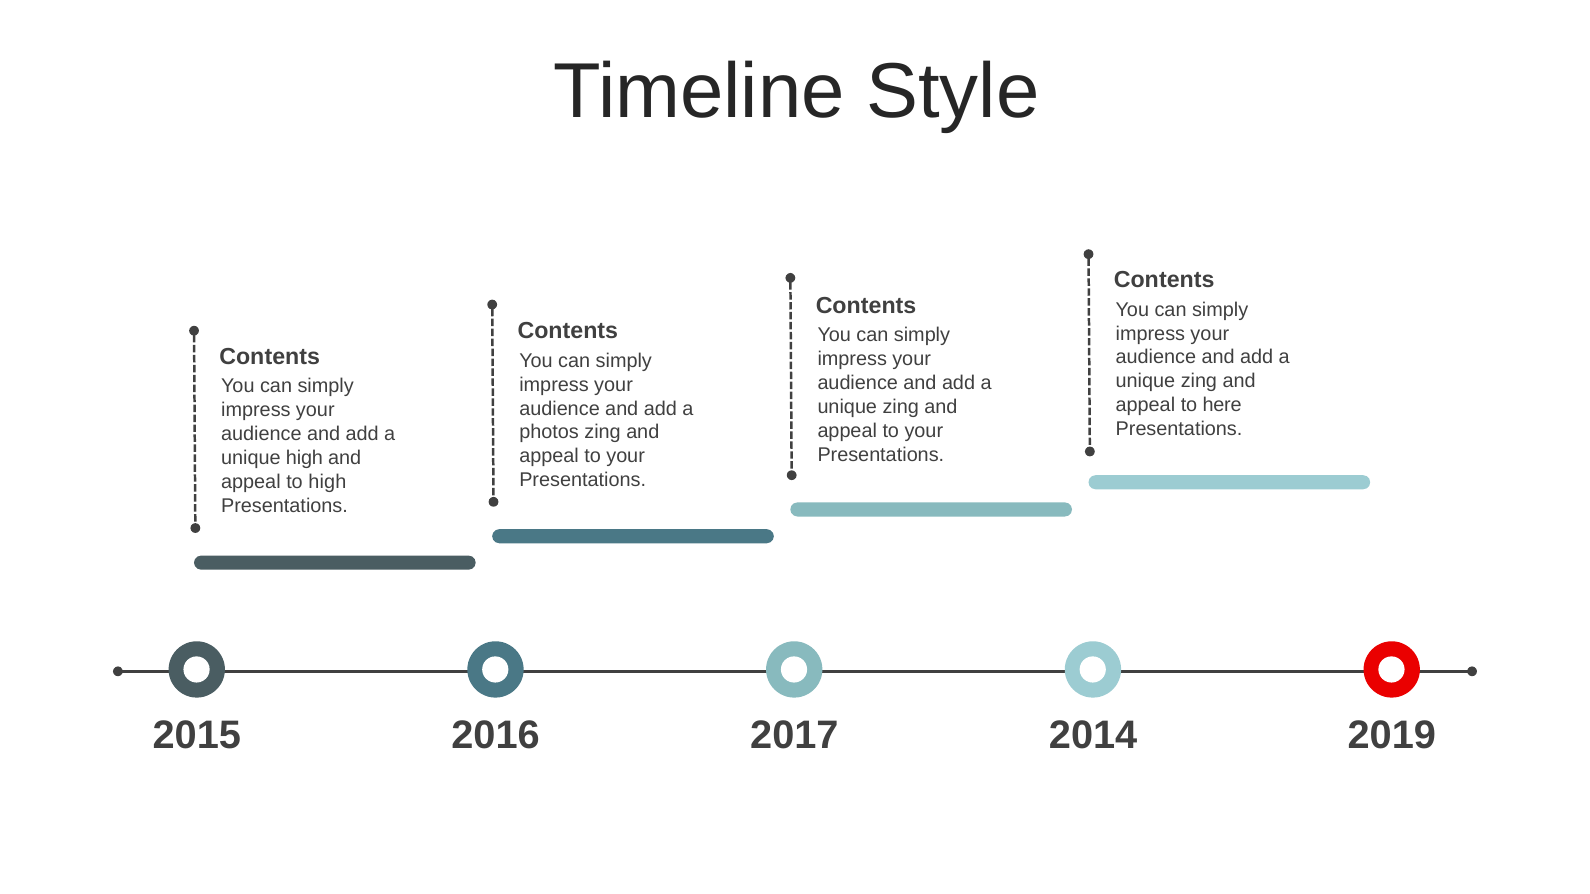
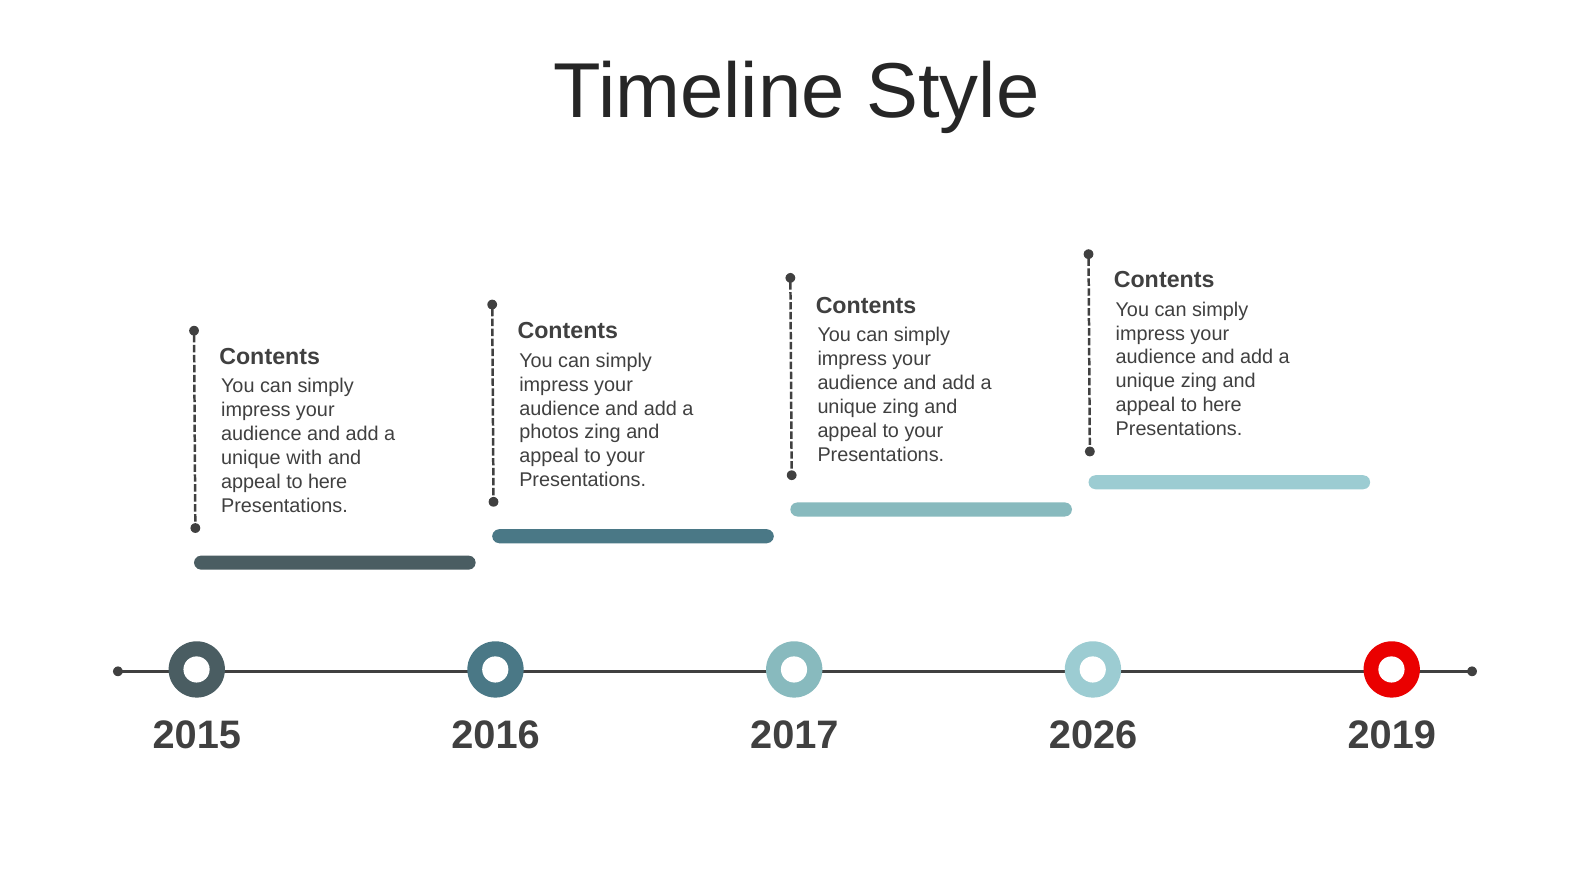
unique high: high -> with
high at (327, 482): high -> here
2014: 2014 -> 2026
